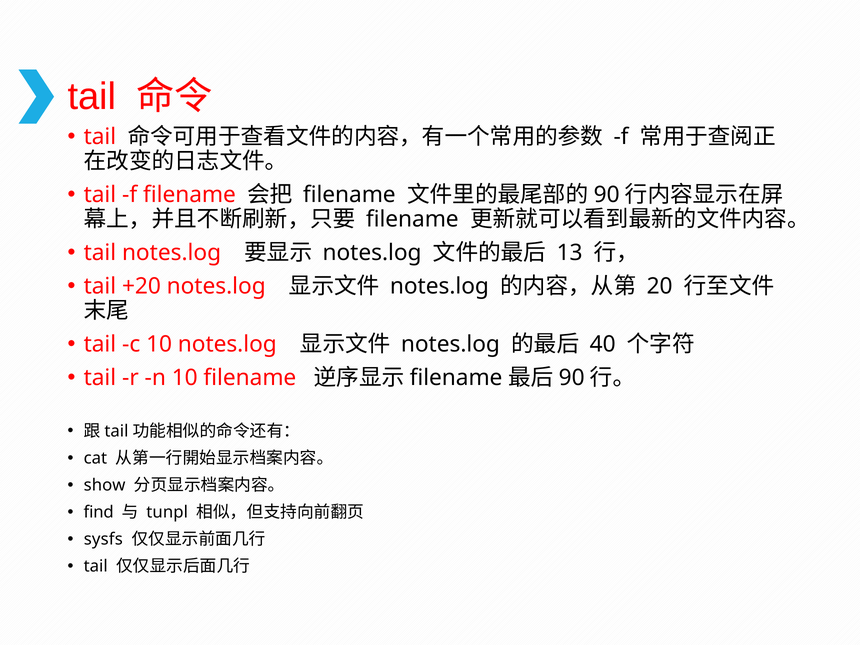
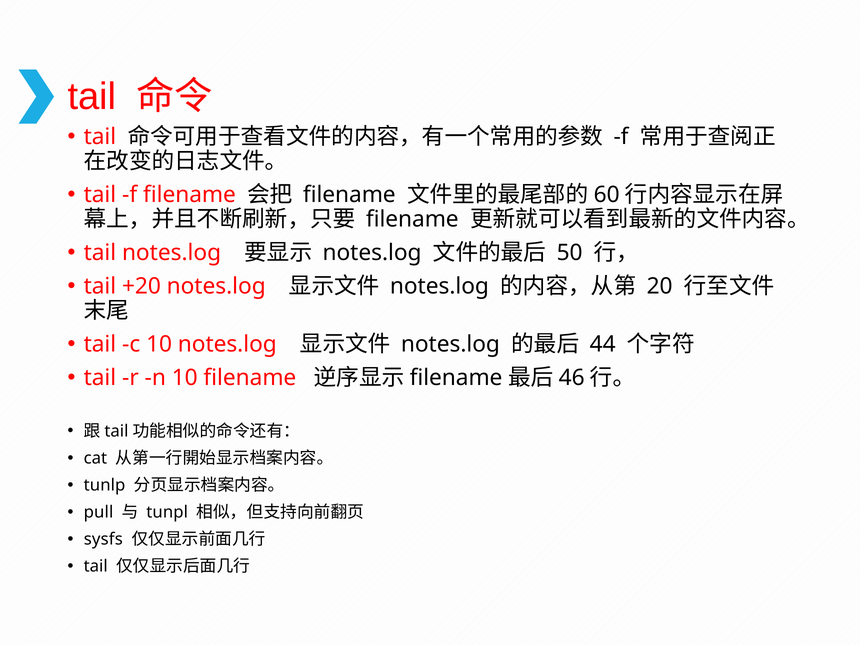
90 at (607, 195): 90 -> 60
13: 13 -> 50
40: 40 -> 44
90 at (572, 378): 90 -> 46
show: show -> tunlp
find: find -> pull
